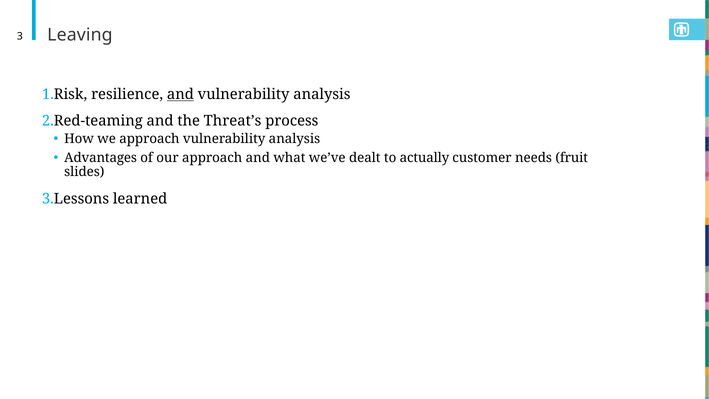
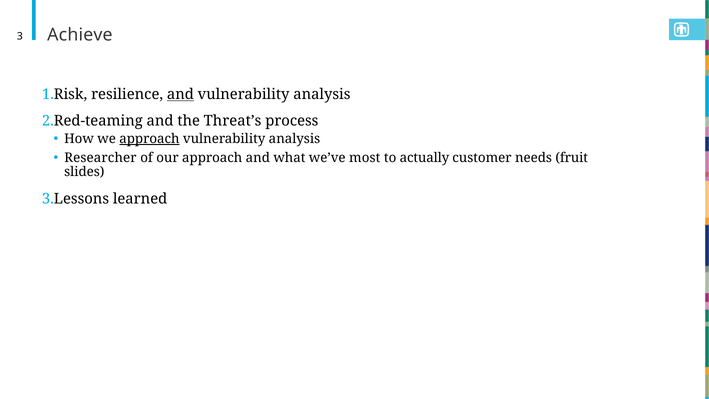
Leaving: Leaving -> Achieve
approach at (149, 139) underline: none -> present
Advantages: Advantages -> Researcher
dealt: dealt -> most
